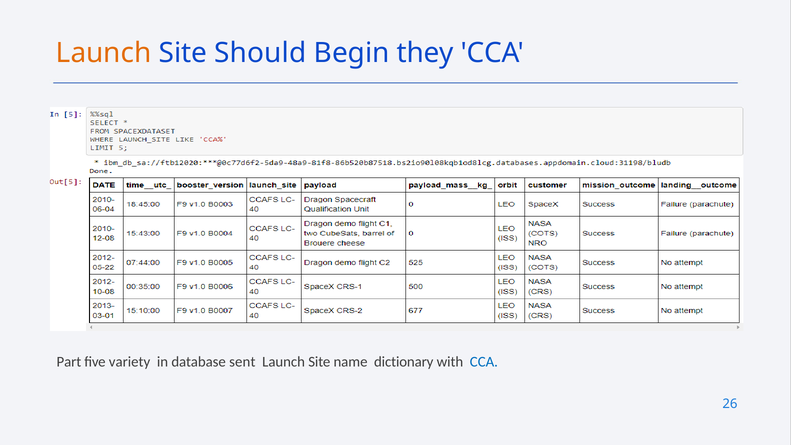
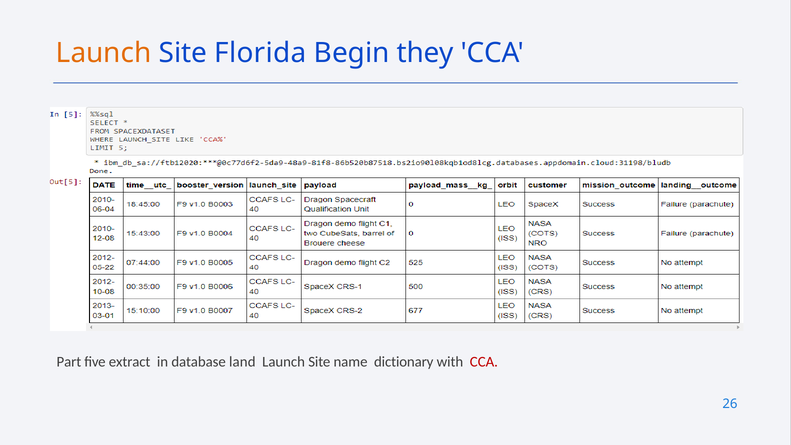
Should: Should -> Florida
variety: variety -> extract
sent: sent -> land
CCA at (484, 362) colour: blue -> red
